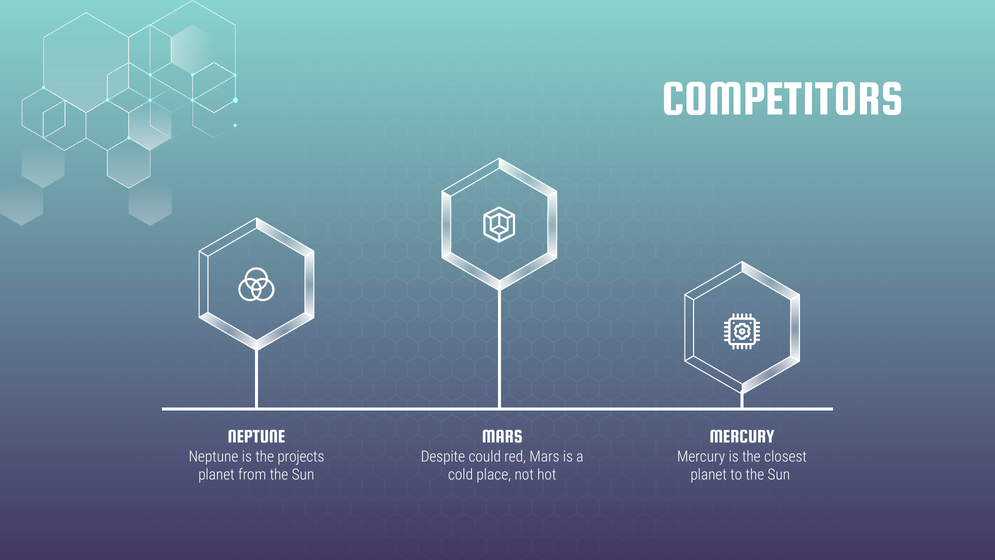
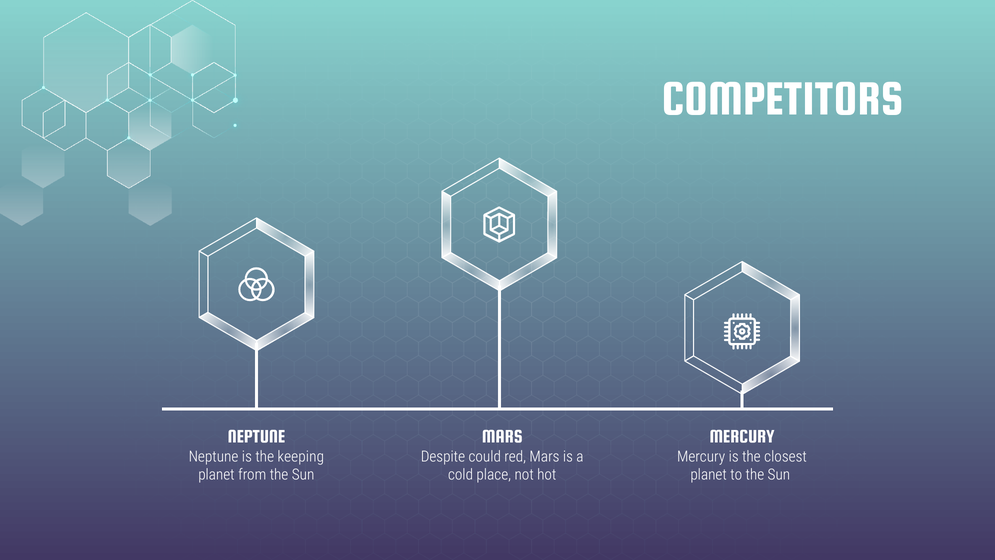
projects: projects -> keeping
